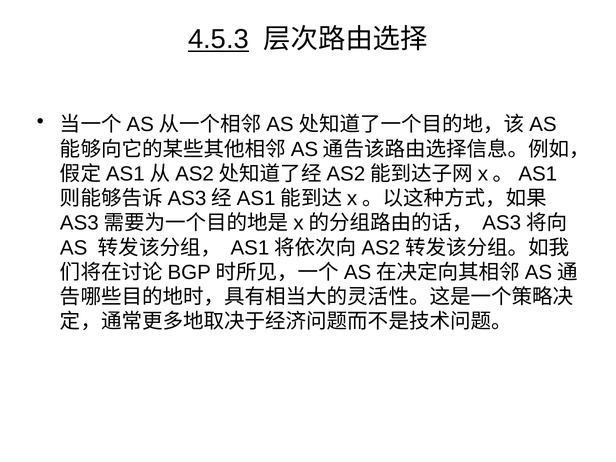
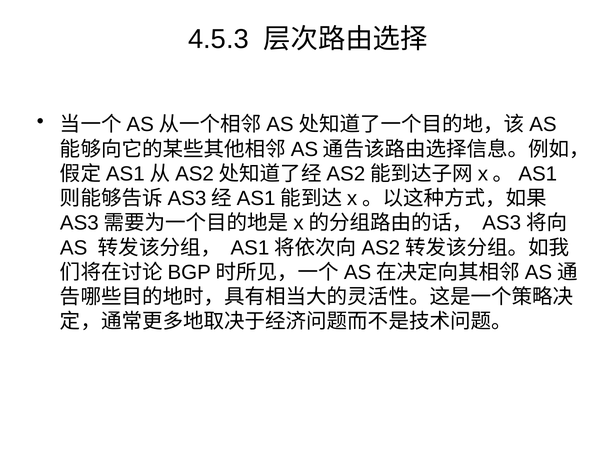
4.5.3 underline: present -> none
